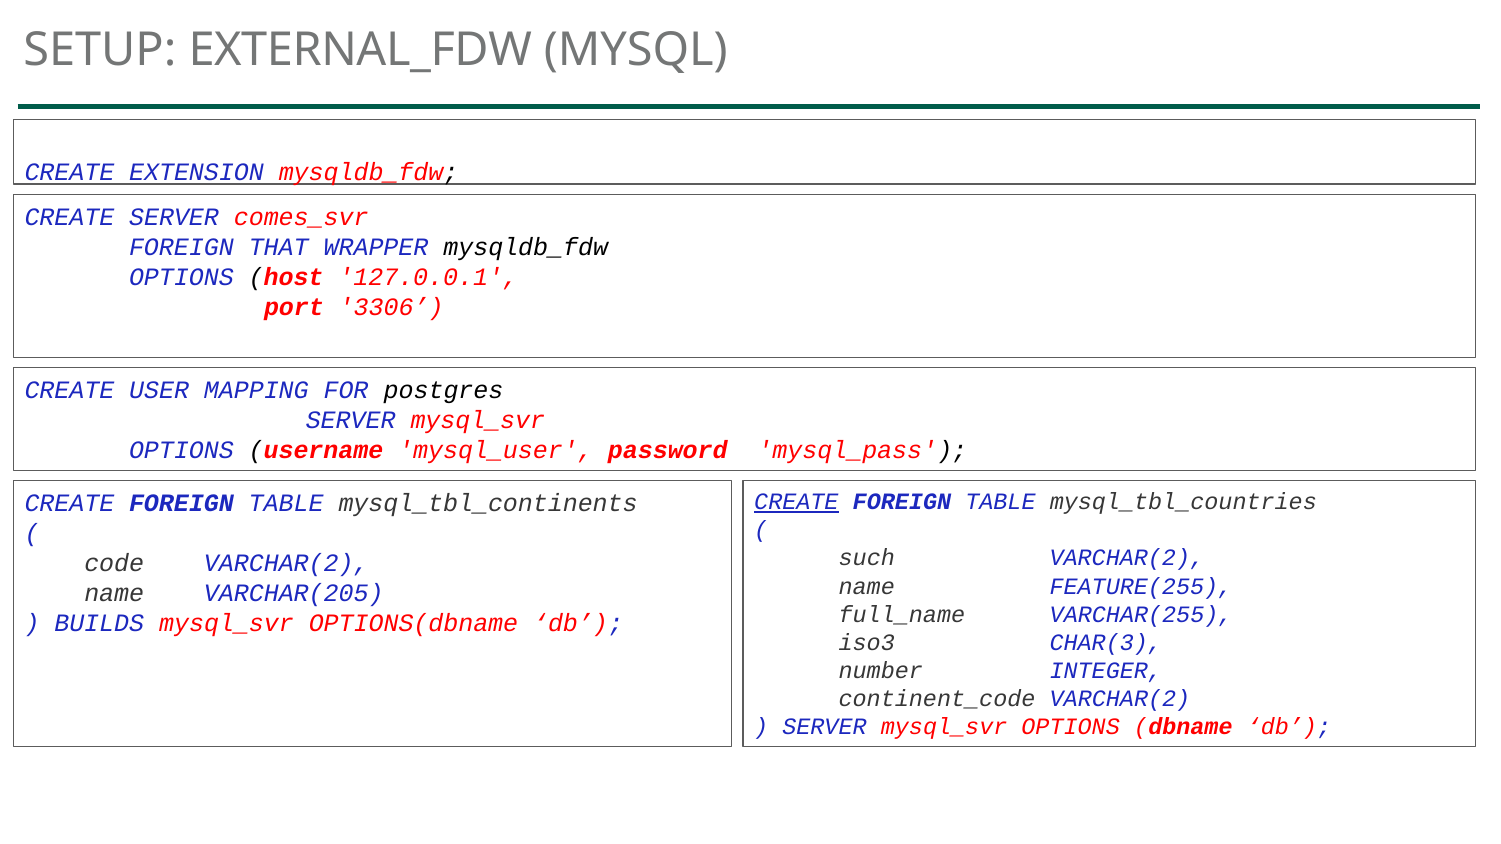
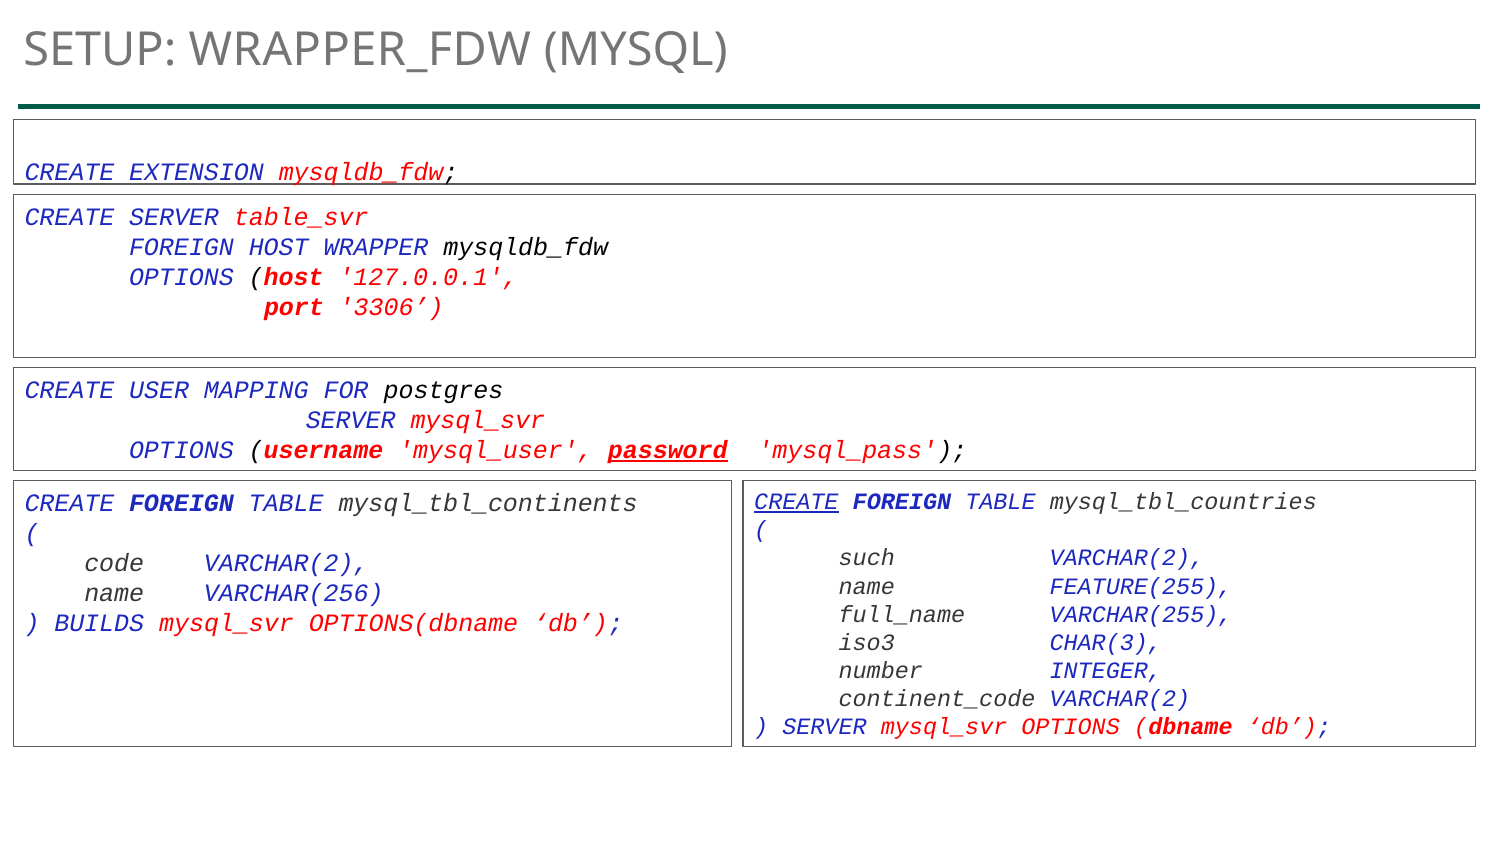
EXTERNAL_FDW: EXTERNAL_FDW -> WRAPPER_FDW
comes_svr: comes_svr -> table_svr
FOREIGN THAT: THAT -> HOST
password underline: none -> present
VARCHAR(205: VARCHAR(205 -> VARCHAR(256
